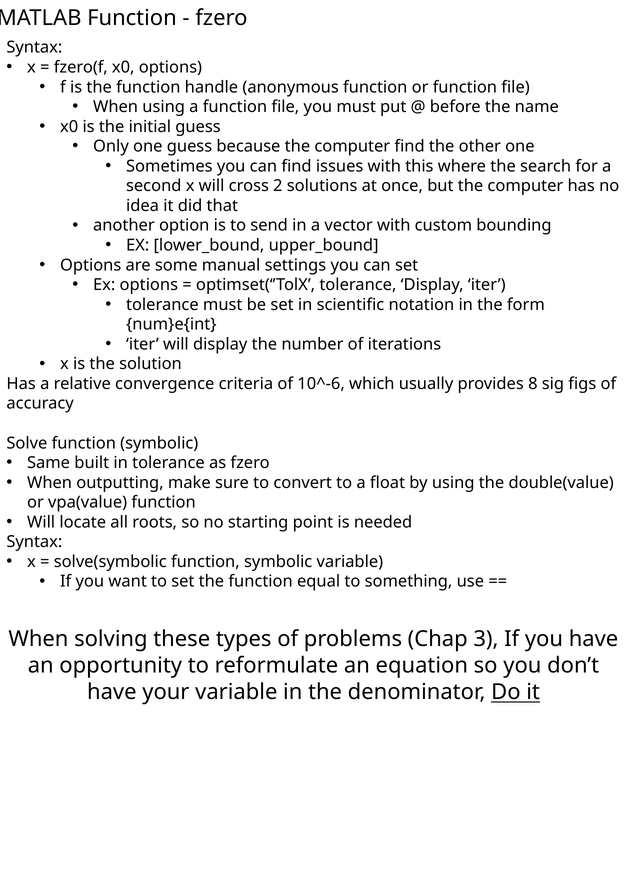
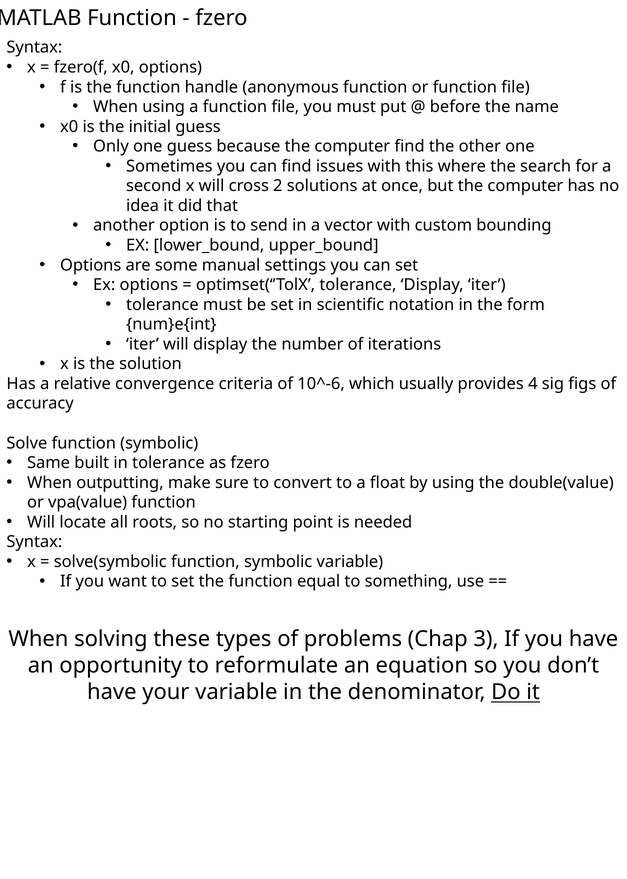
8: 8 -> 4
